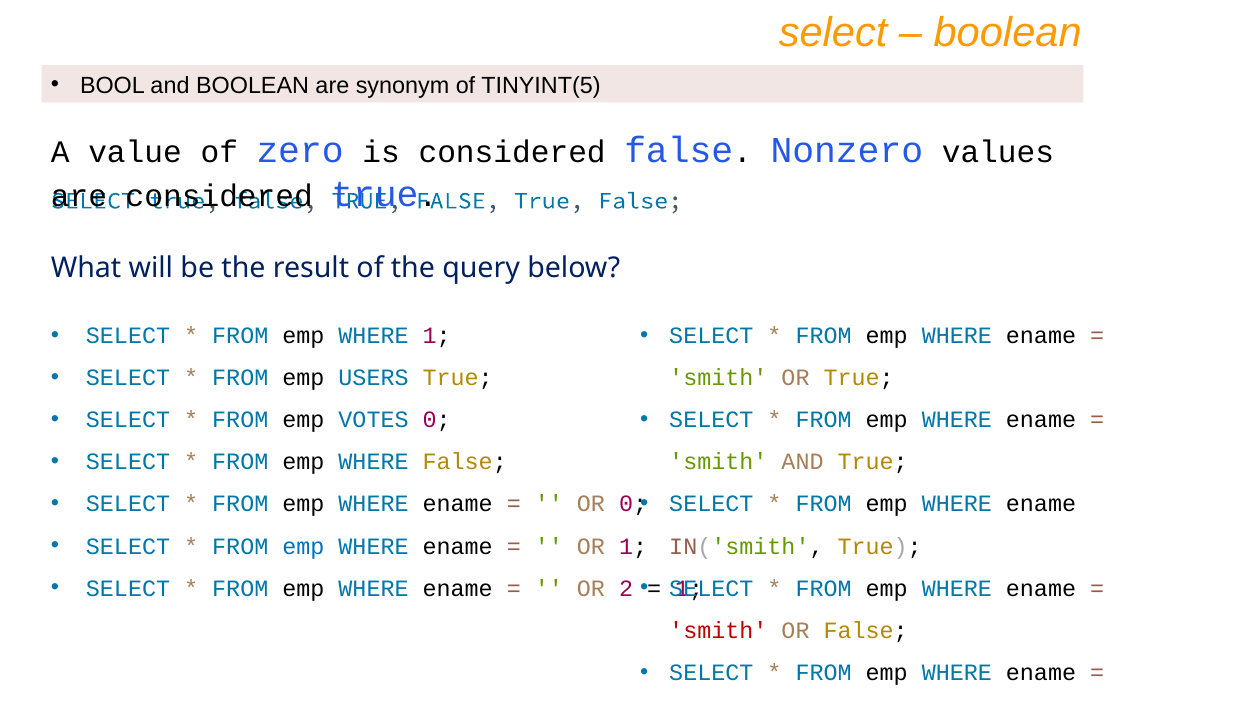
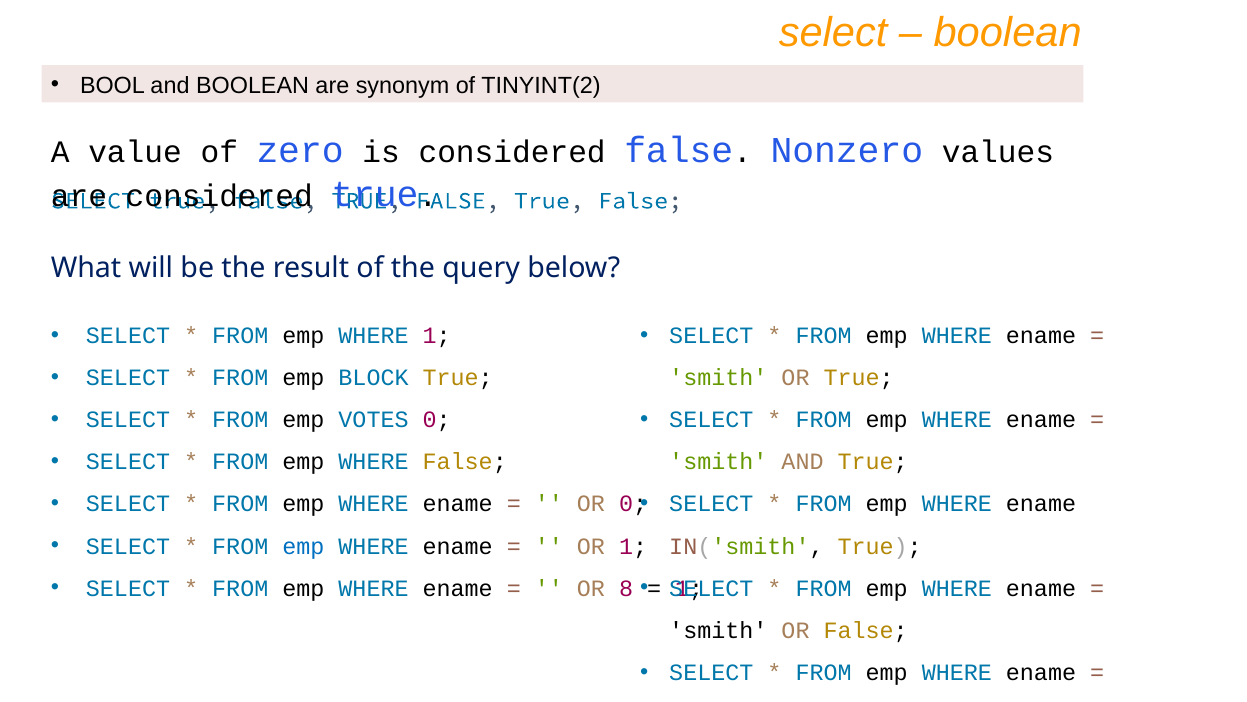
TINYINT(5: TINYINT(5 -> TINYINT(2
USERS: USERS -> BLOCK
2: 2 -> 8
smith at (718, 630) colour: red -> black
